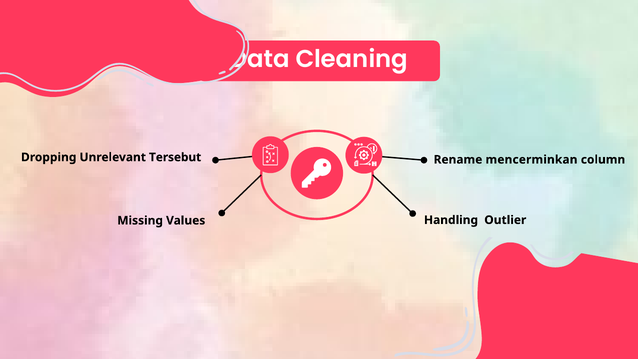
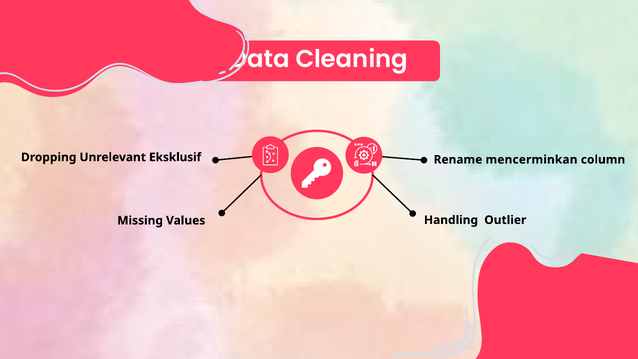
Tersebut: Tersebut -> Eksklusif
